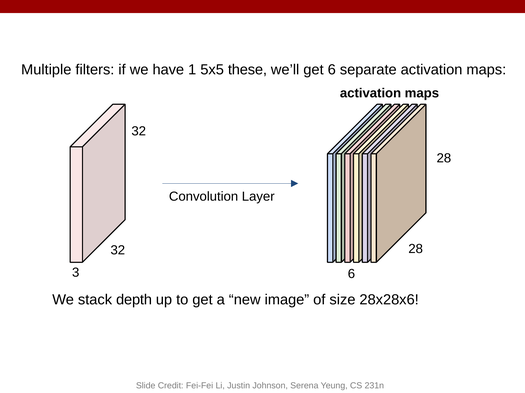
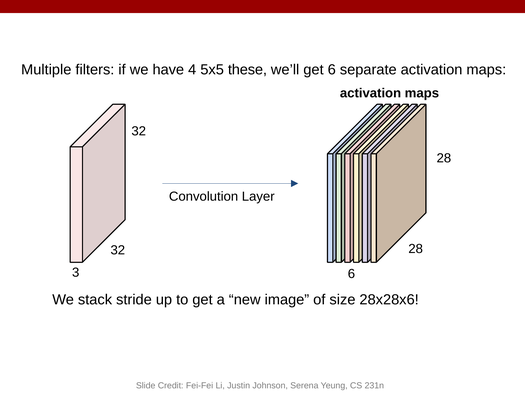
1: 1 -> 4
depth: depth -> stride
